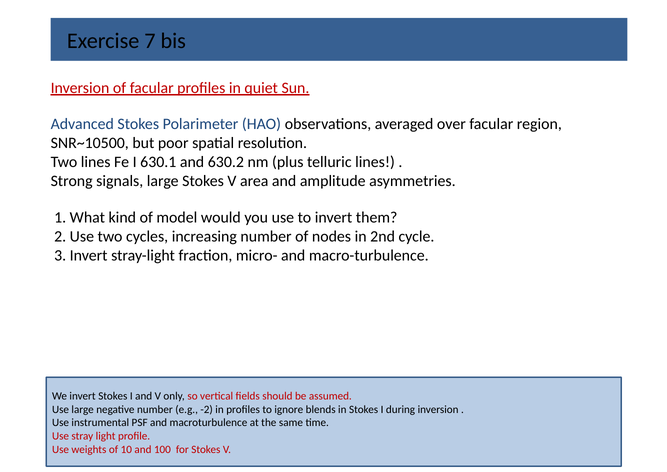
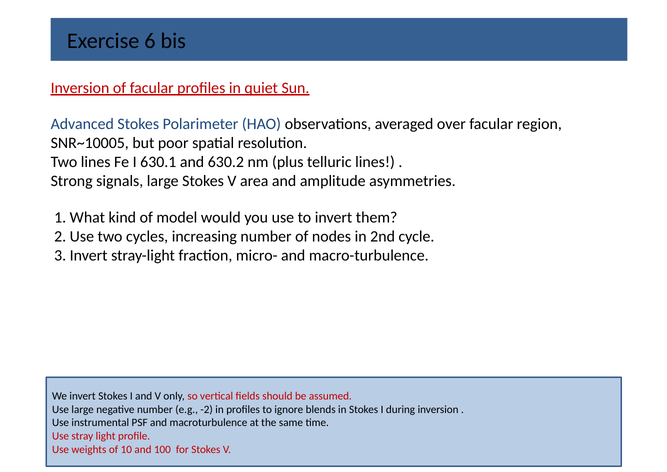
7: 7 -> 6
SNR~10500: SNR~10500 -> SNR~10005
